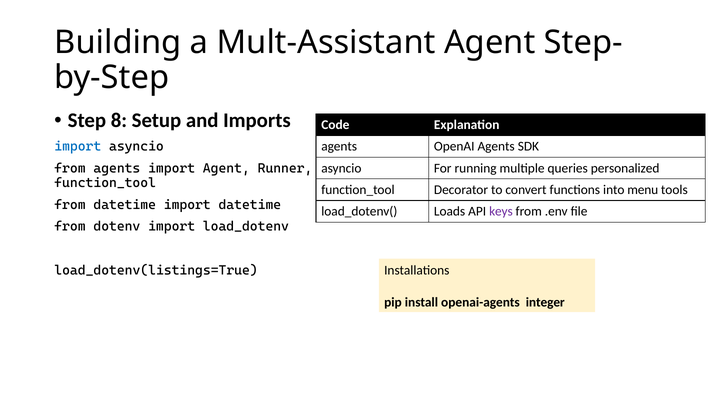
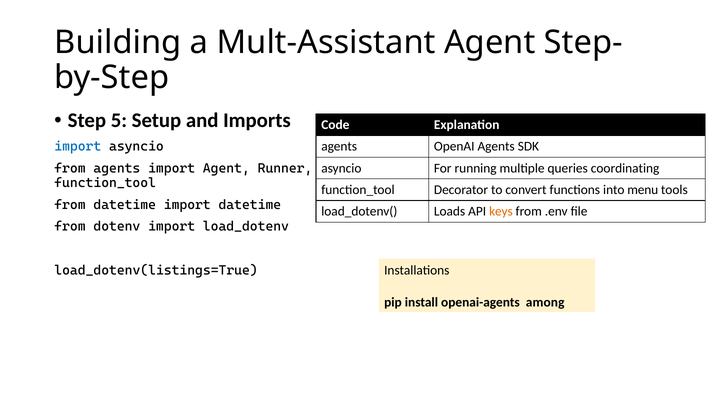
8: 8 -> 5
personalized: personalized -> coordinating
keys colour: purple -> orange
integer: integer -> among
